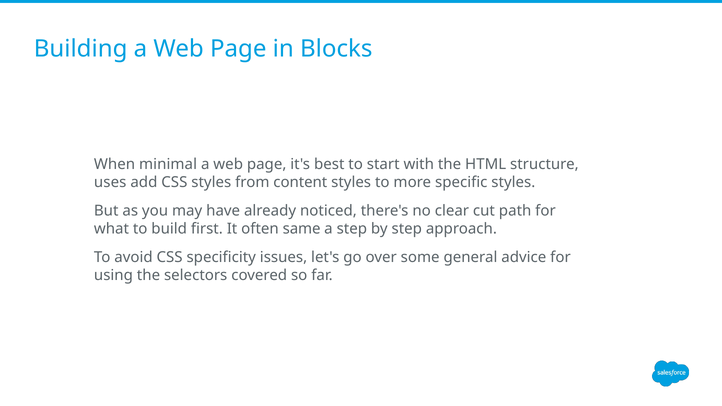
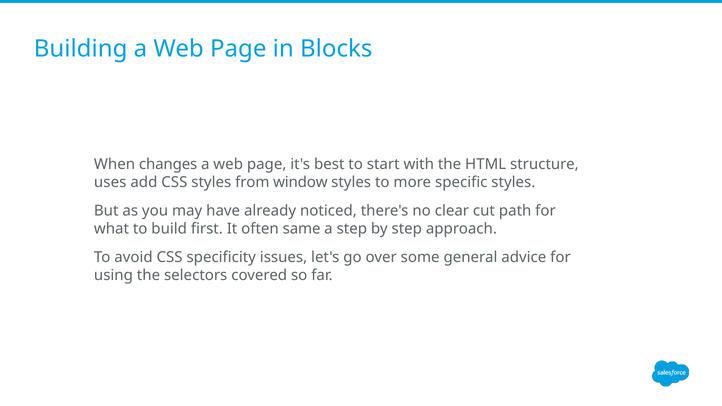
minimal: minimal -> changes
content: content -> window
